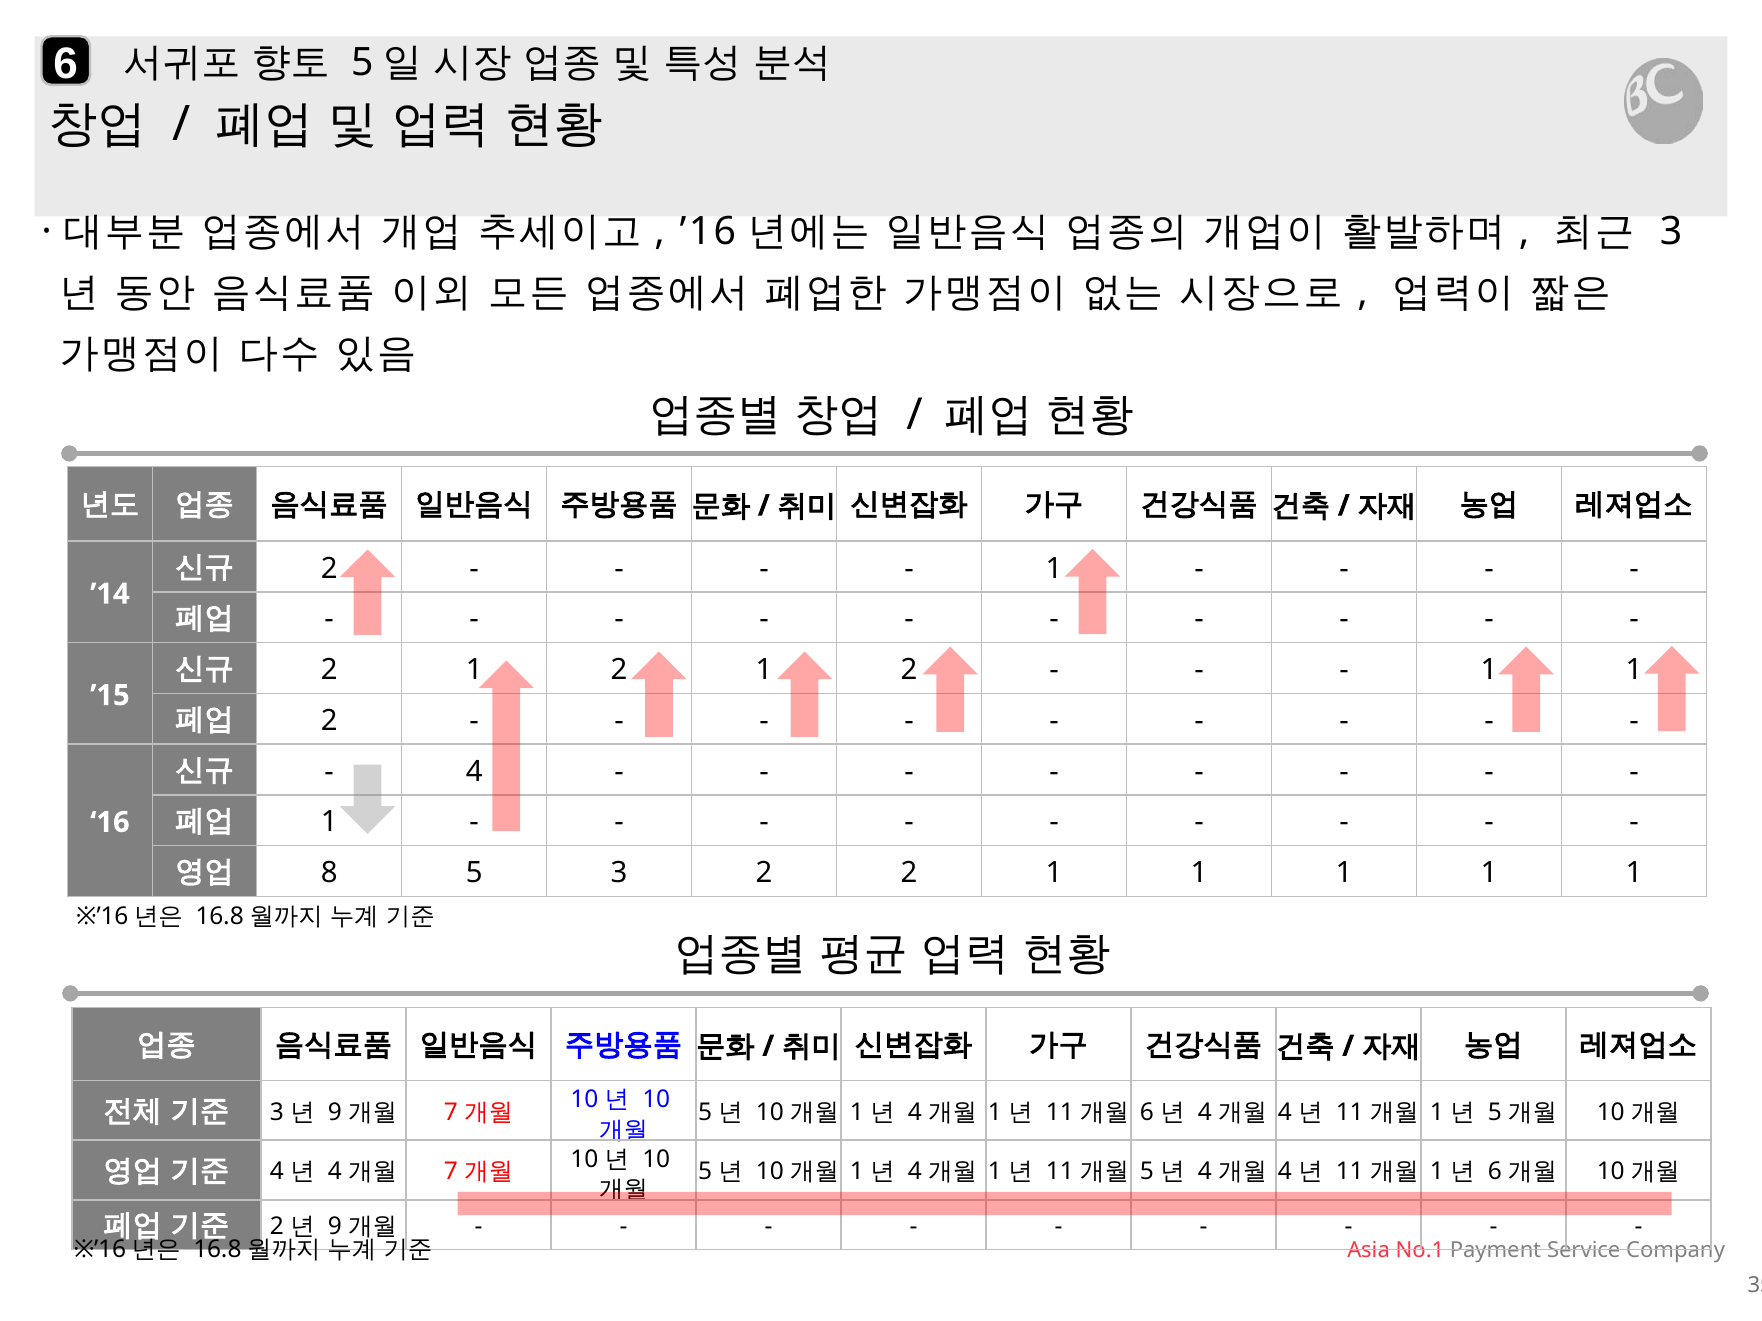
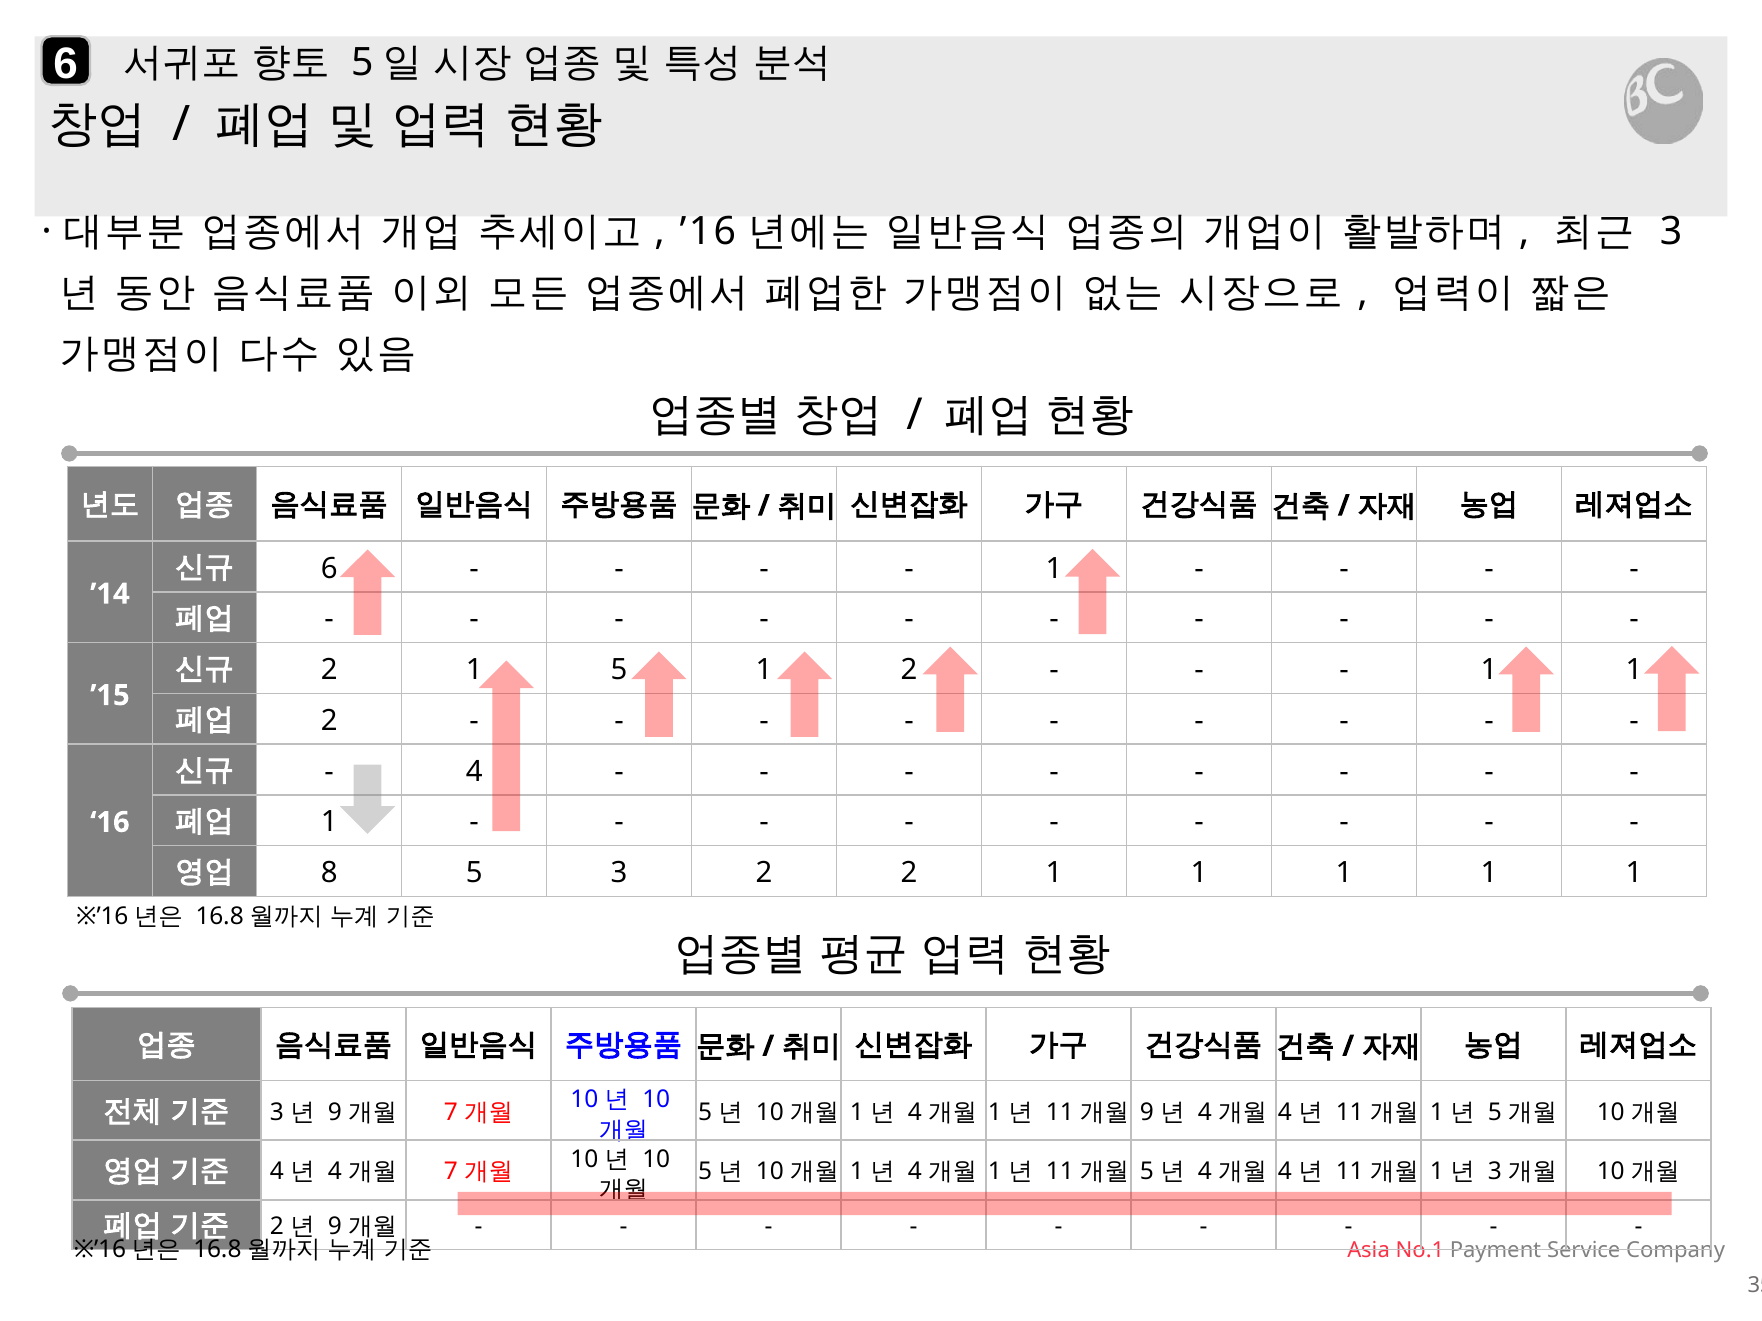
2 at (329, 569): 2 -> 6
2 at (619, 670): 2 -> 5
6 at (1147, 1113): 6 -> 9
6 at (1495, 1172): 6 -> 3
